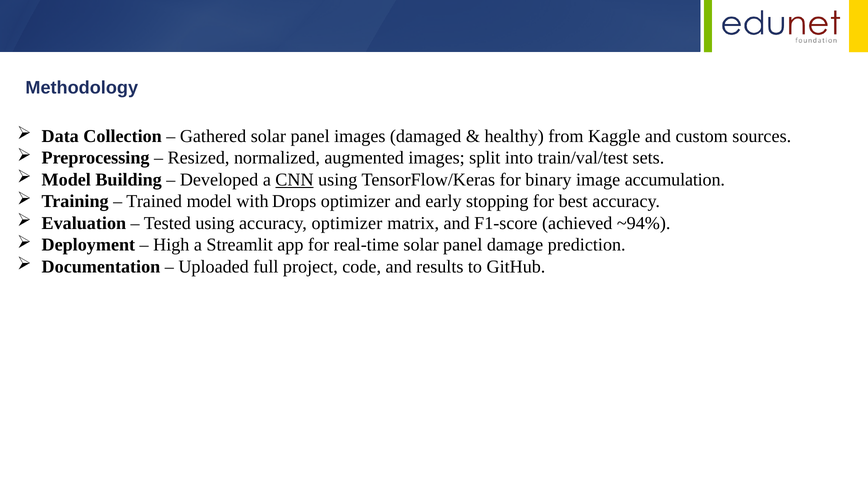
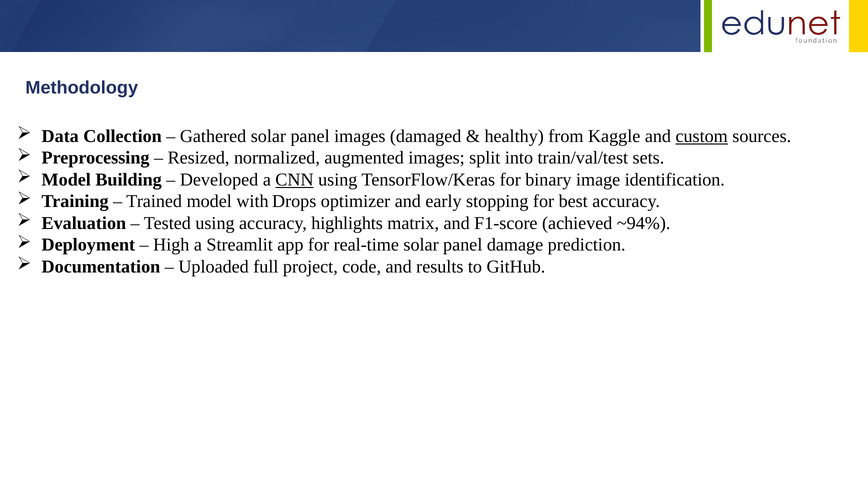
custom underline: none -> present
accumulation: accumulation -> identification
accuracy optimizer: optimizer -> highlights
